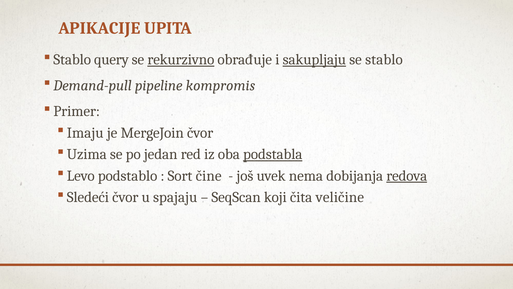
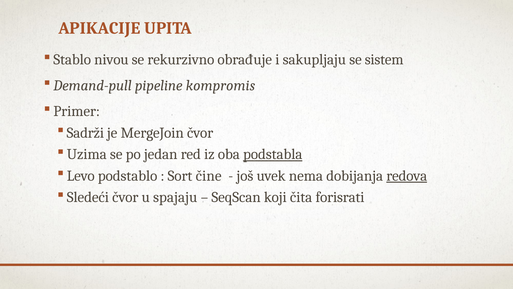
query: query -> nivou
rekurzivno underline: present -> none
sakupljaju underline: present -> none
se stablo: stablo -> sistem
Imaju: Imaju -> Sadrži
veličine: veličine -> forisrati
